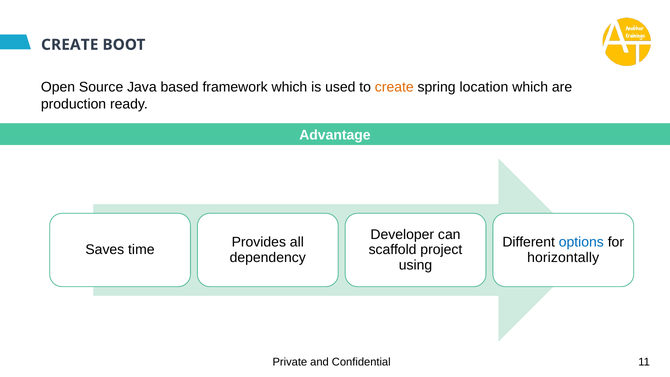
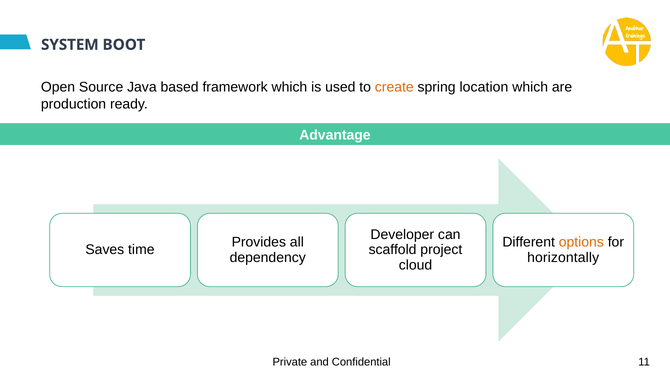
CREATE at (70, 45): CREATE -> SYSTEM
options colour: blue -> orange
using: using -> cloud
